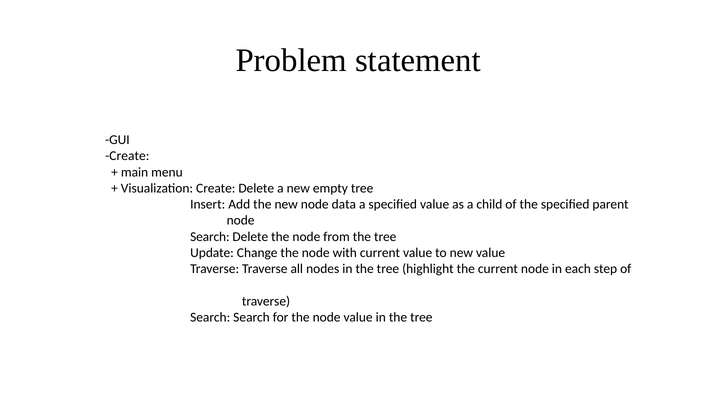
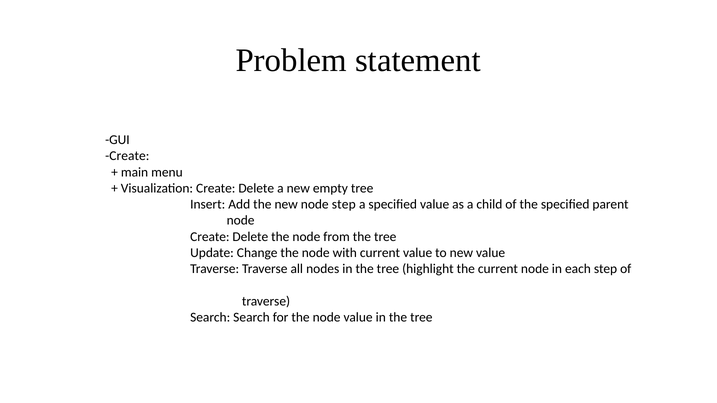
node data: data -> step
Search at (210, 237): Search -> Create
